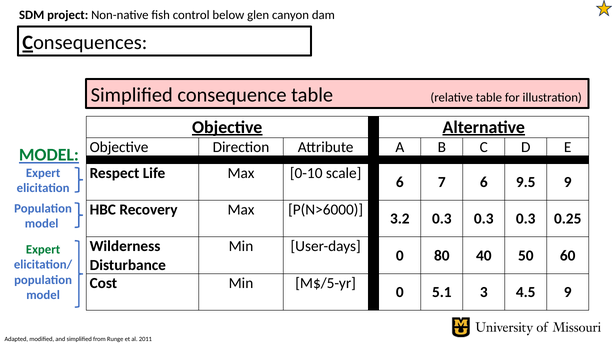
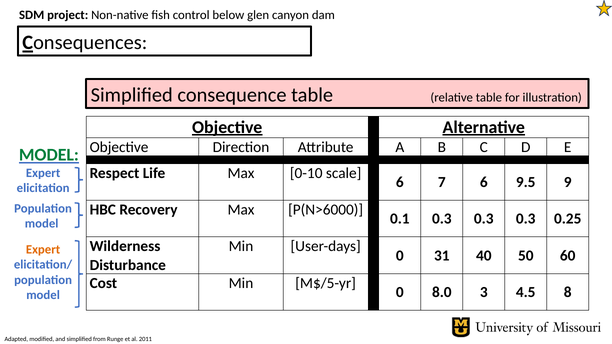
3.2: 3.2 -> 0.1
Expert at (43, 250) colour: green -> orange
80: 80 -> 31
5.1: 5.1 -> 8.0
4.5 9: 9 -> 8
